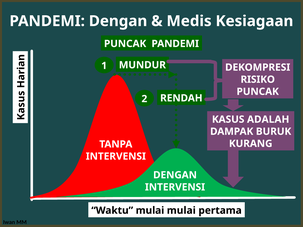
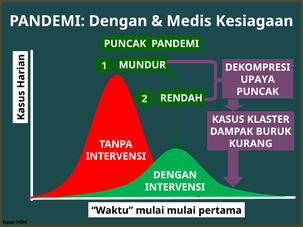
RISIKO: RISIKO -> UPAYA
ADALAH: ADALAH -> KLASTER
